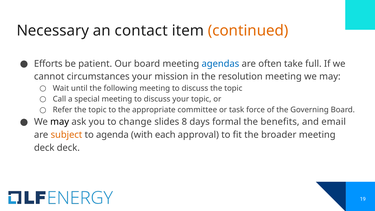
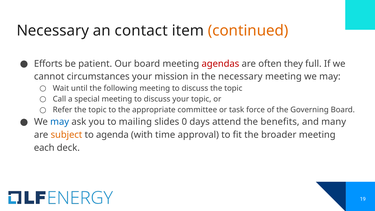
agendas colour: blue -> red
take: take -> they
the resolution: resolution -> necessary
may at (60, 122) colour: black -> blue
change: change -> mailing
8: 8 -> 0
formal: formal -> attend
email: email -> many
each: each -> time
deck at (44, 148): deck -> each
